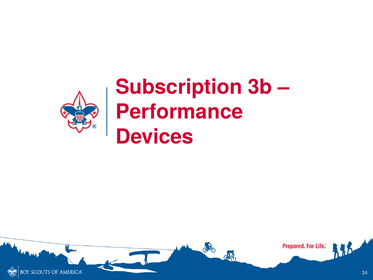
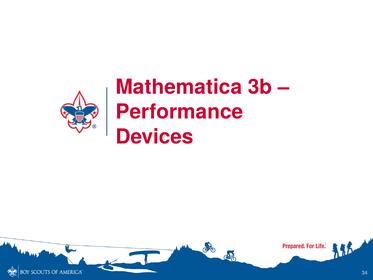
Subscription: Subscription -> Mathematica
